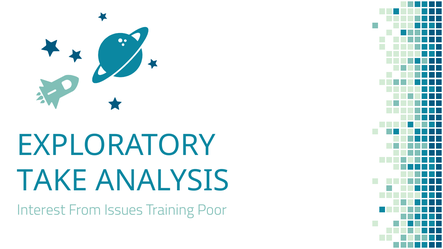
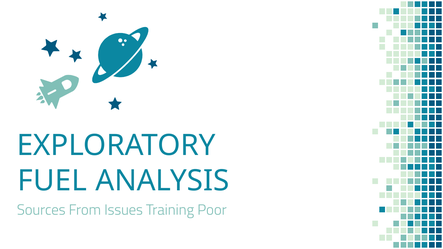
TAKE: TAKE -> FUEL
Interest: Interest -> Sources
